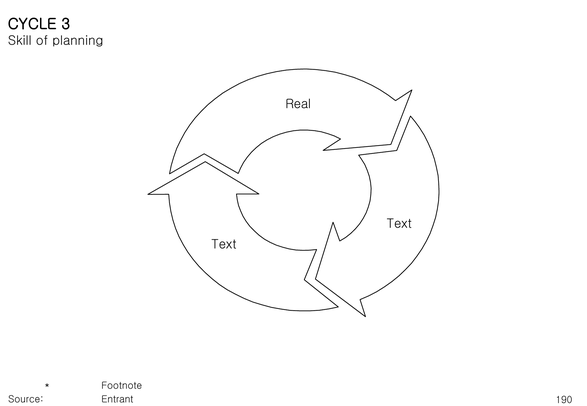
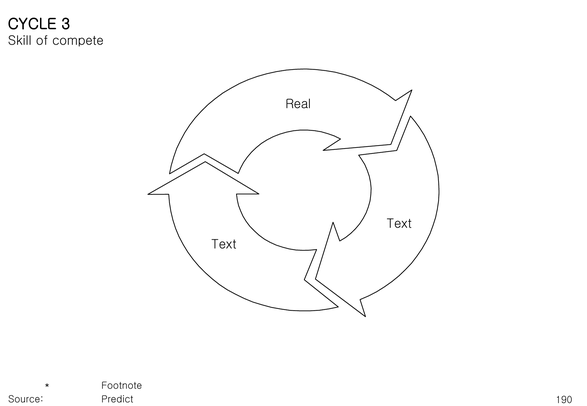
planning: planning -> compete
Entrant: Entrant -> Predict
